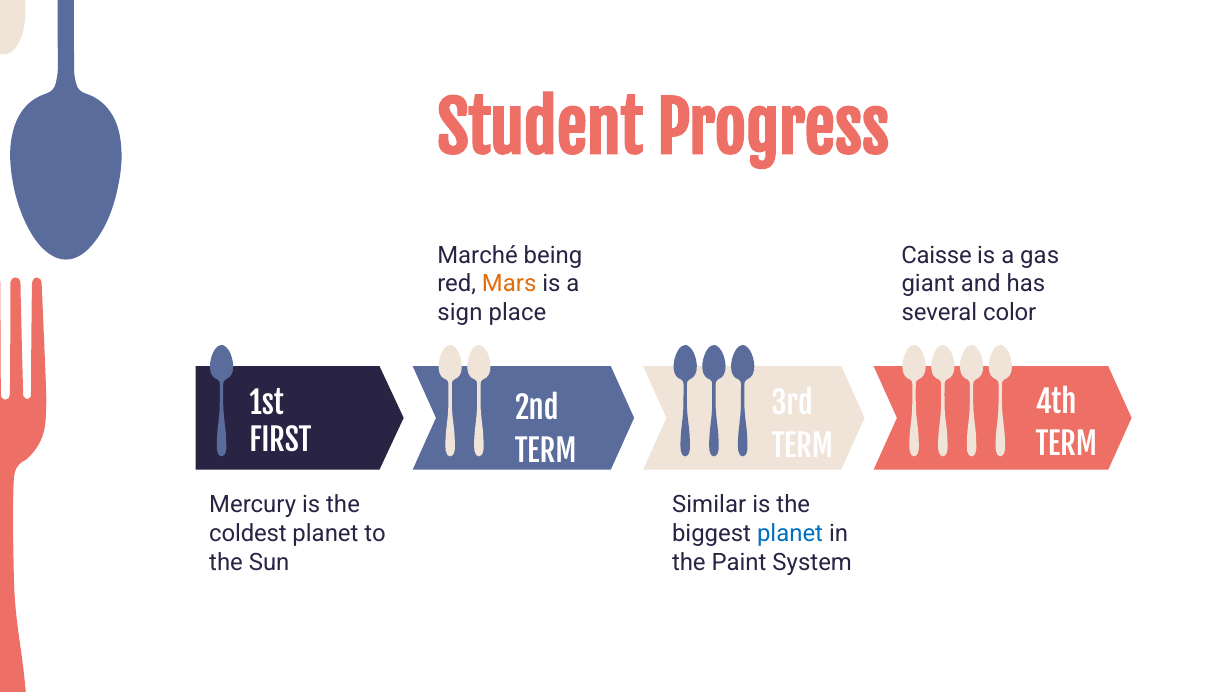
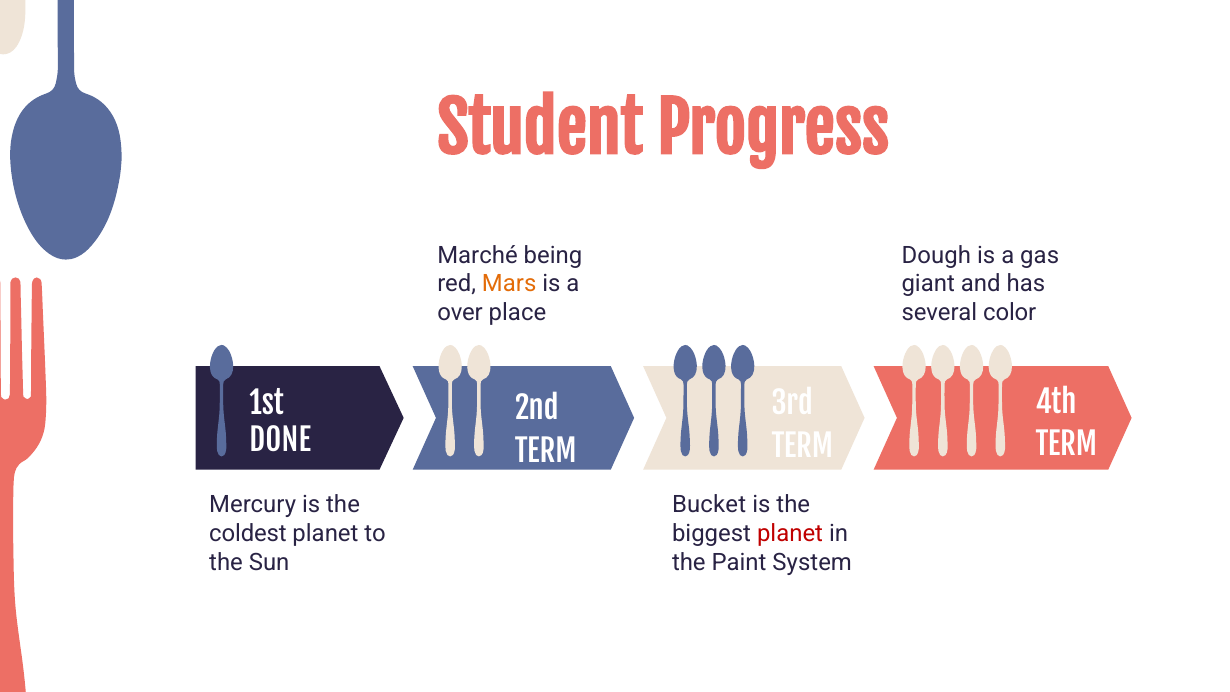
Caisse: Caisse -> Dough
sign: sign -> over
FIRST: FIRST -> DONE
Similar: Similar -> Bucket
planet at (790, 533) colour: blue -> red
